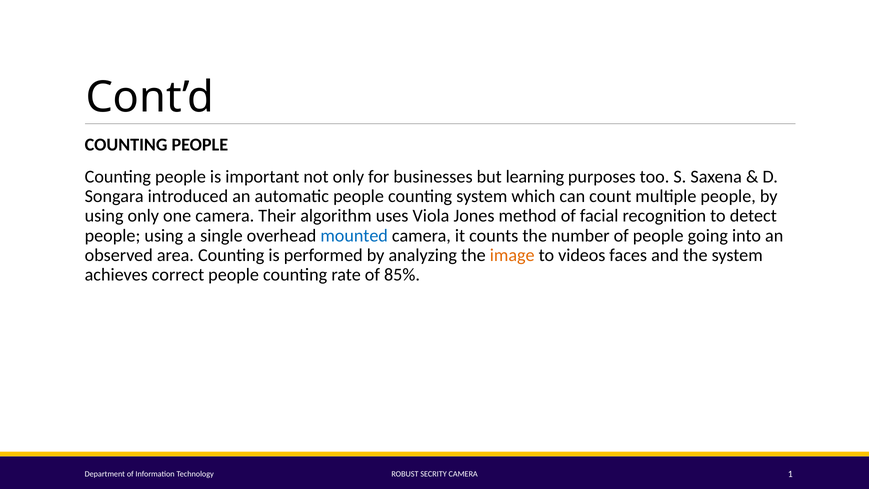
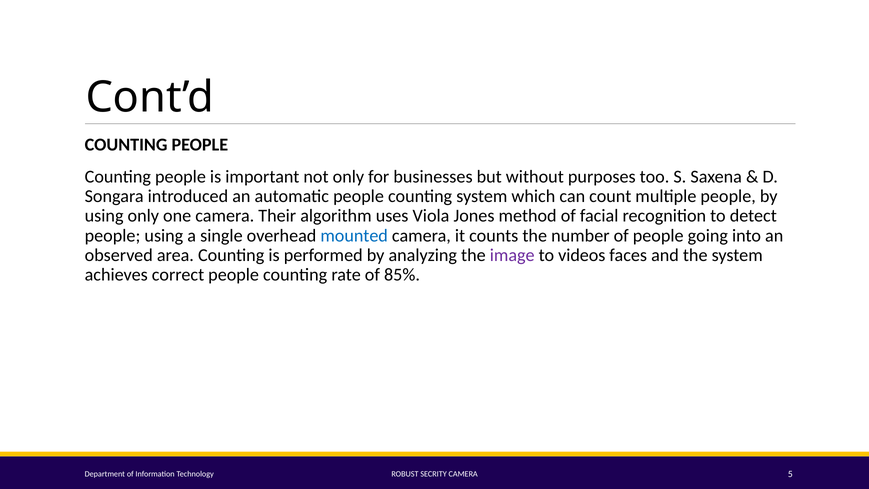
learning: learning -> without
image colour: orange -> purple
1: 1 -> 5
